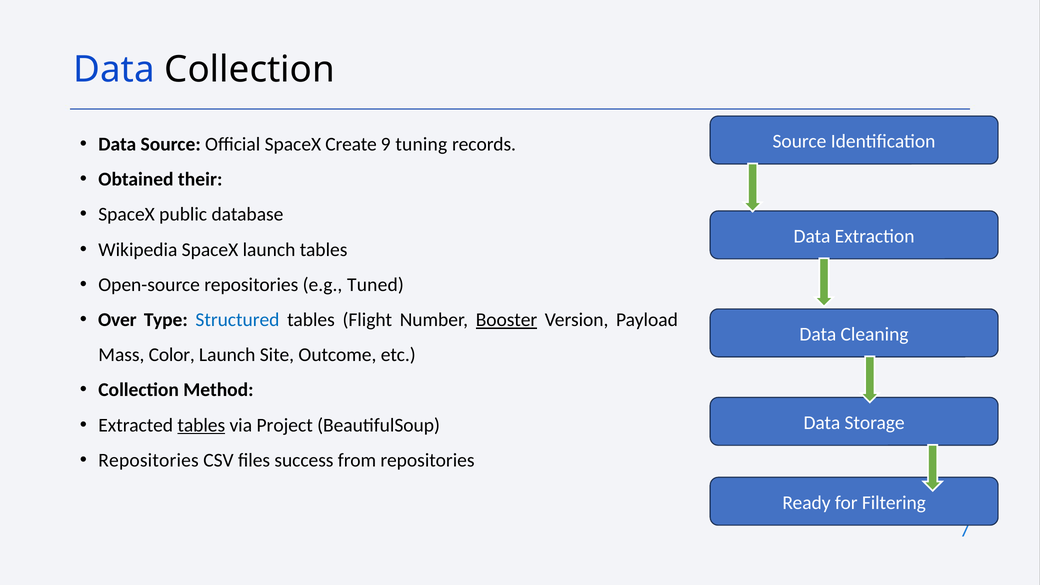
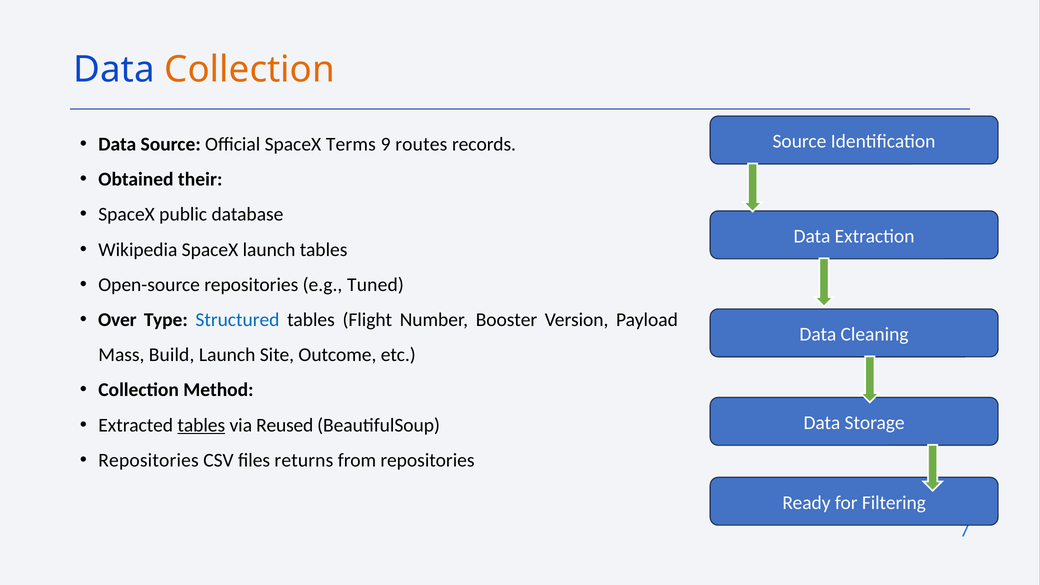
Collection at (250, 69) colour: black -> orange
Create: Create -> Terms
tuning: tuning -> routes
Booster underline: present -> none
Color: Color -> Build
Project: Project -> Reused
success: success -> returns
